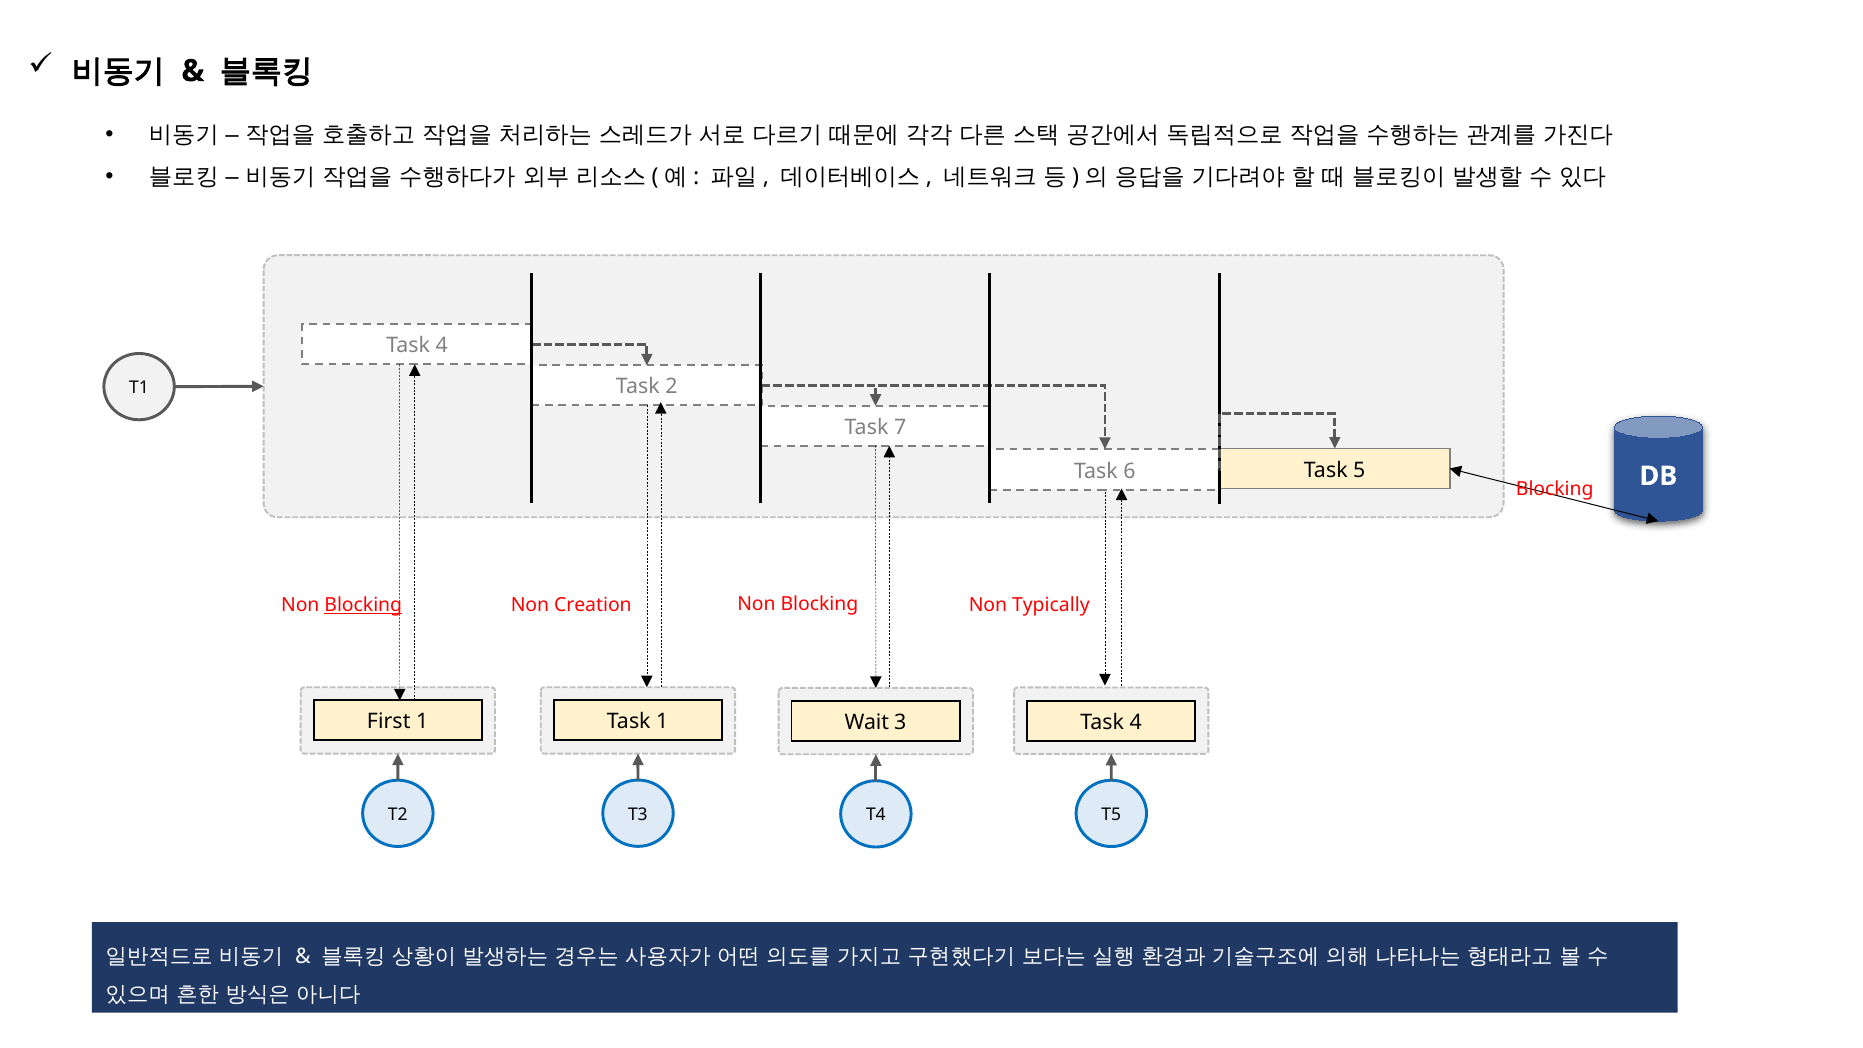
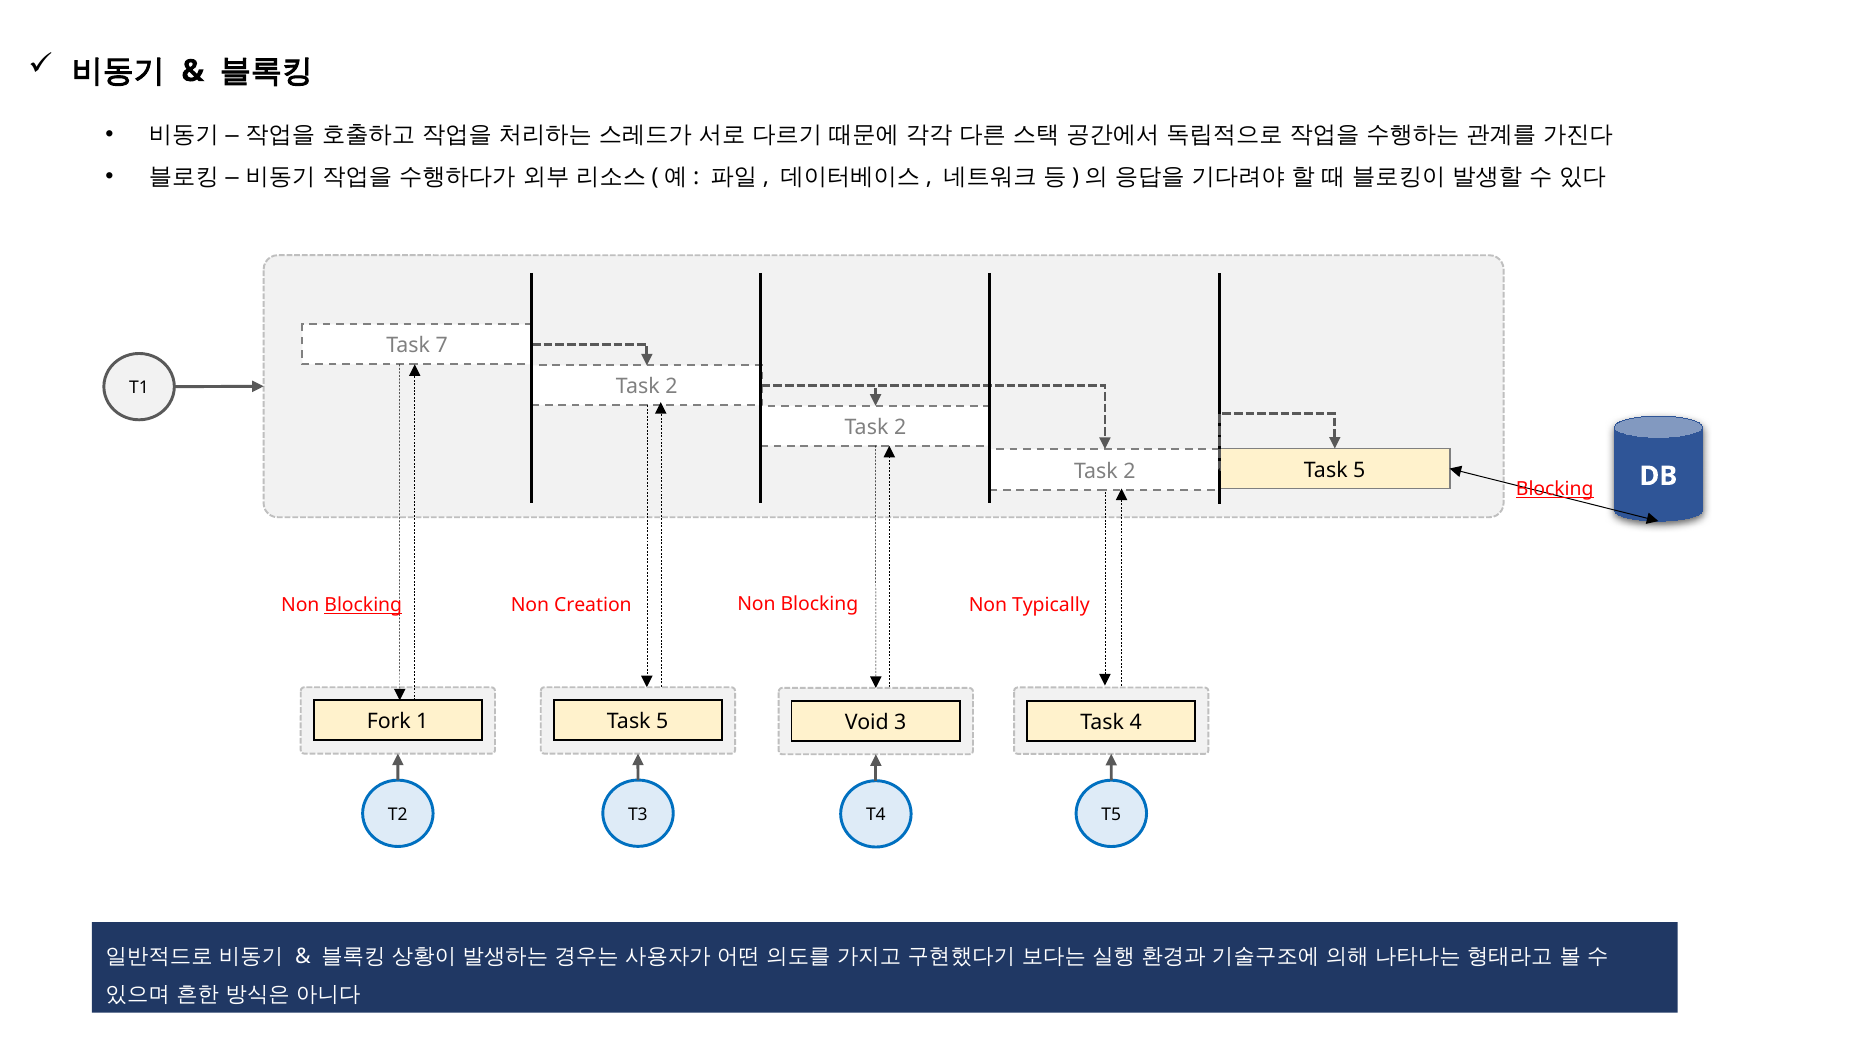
4 at (442, 346): 4 -> 7
7 at (900, 427): 7 -> 2
6 at (1129, 471): 6 -> 2
Blocking at (1555, 490) underline: none -> present
First: First -> Fork
1 at (662, 722): 1 -> 5
Wait: Wait -> Void
